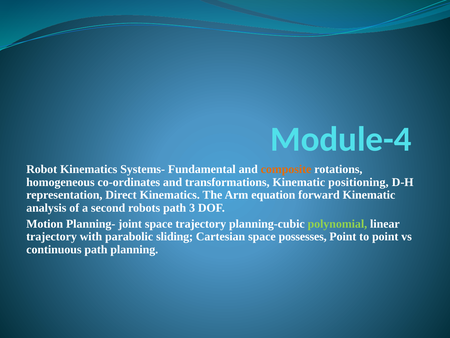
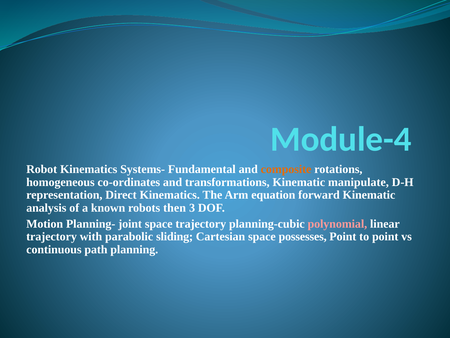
positioning: positioning -> manipulate
second: second -> known
robots path: path -> then
polynomial colour: light green -> pink
